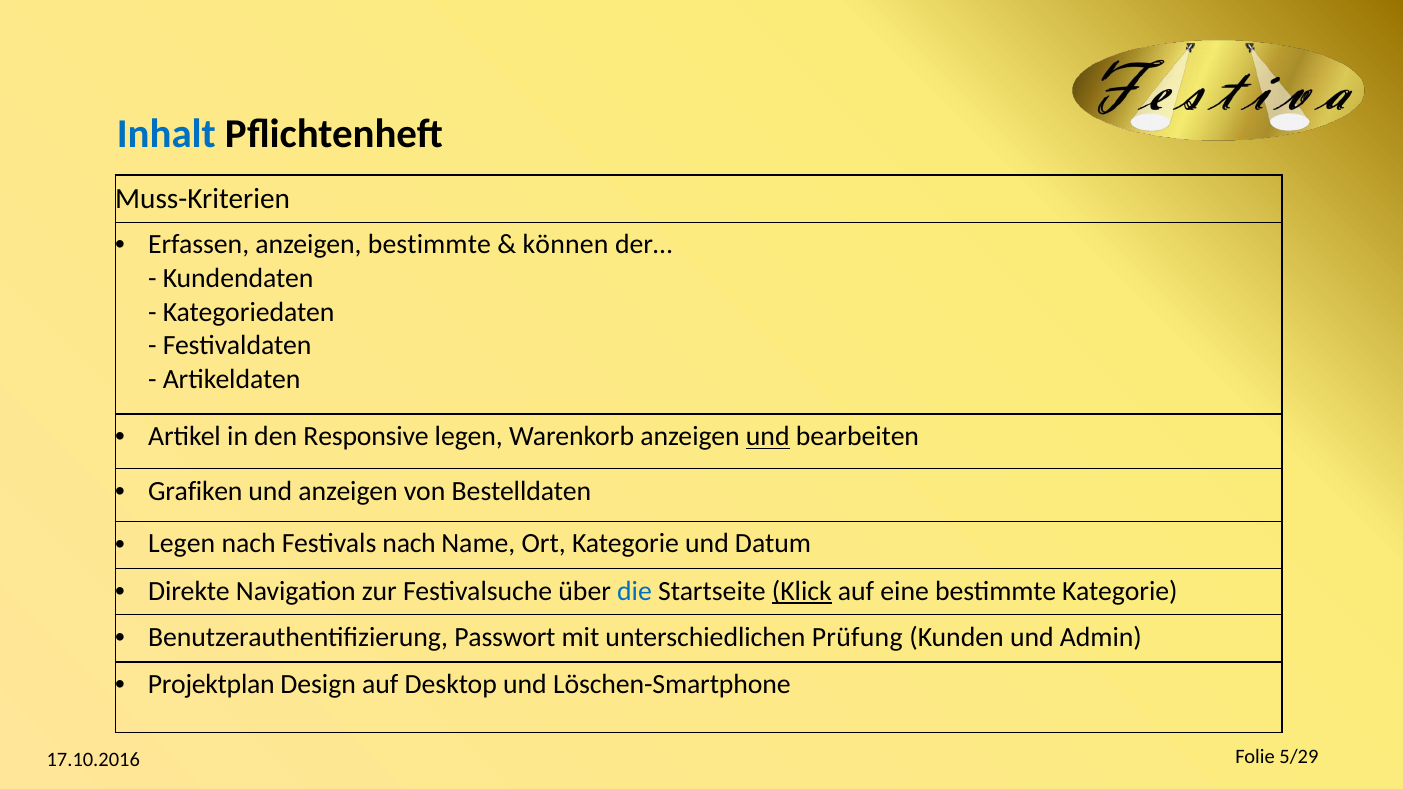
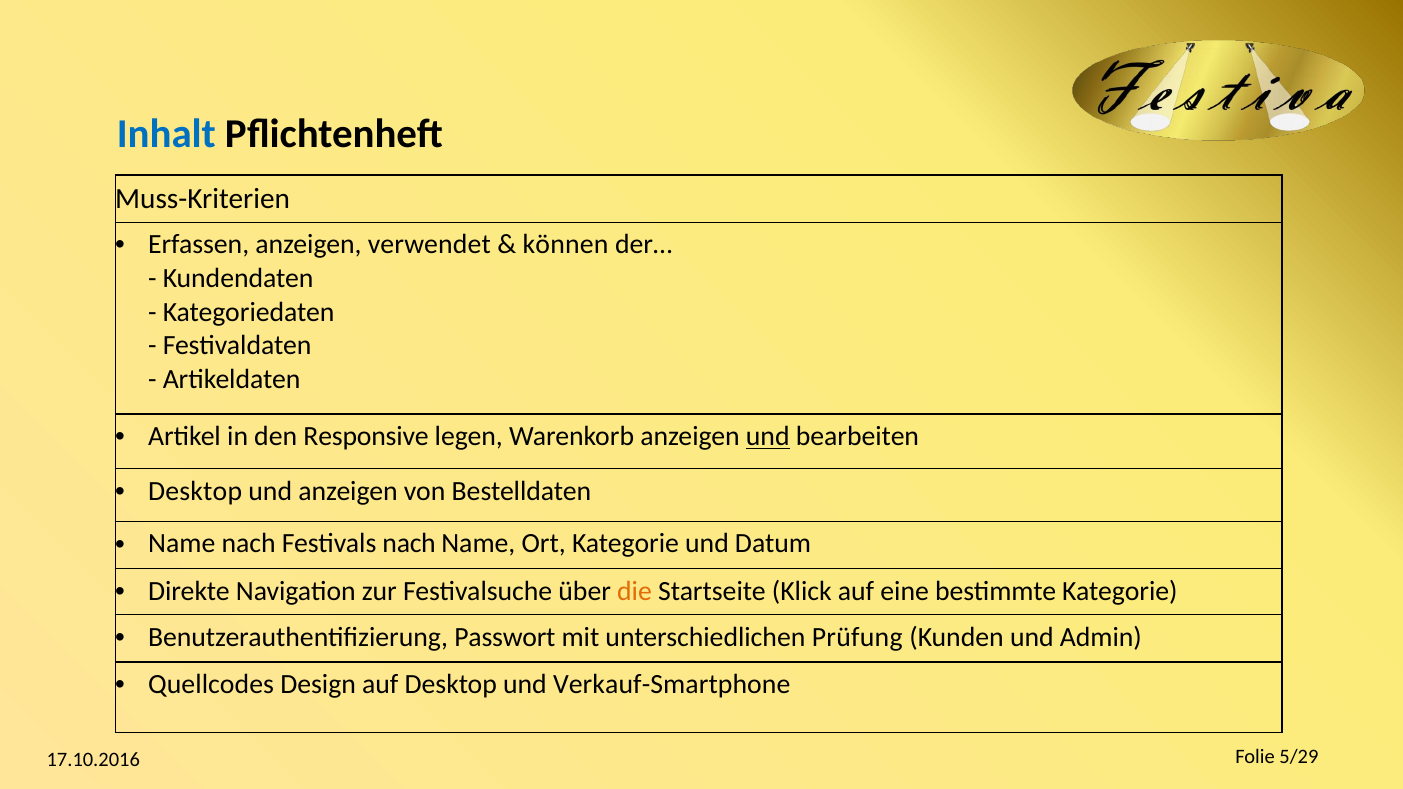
anzeigen bestimmte: bestimmte -> verwendet
Grafiken at (195, 491): Grafiken -> Desktop
Legen at (182, 544): Legen -> Name
die colour: blue -> orange
Klick underline: present -> none
Projektplan: Projektplan -> Quellcodes
Löschen-Smartphone: Löschen-Smartphone -> Verkauf-Smartphone
